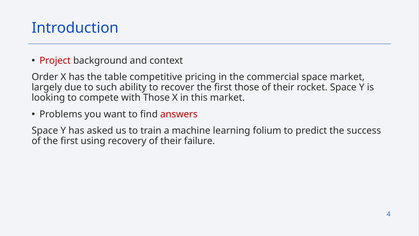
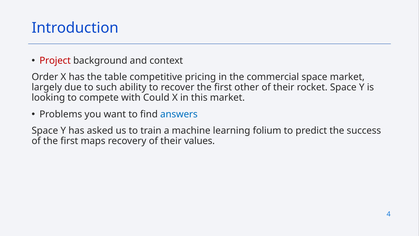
first those: those -> other
with Those: Those -> Could
answers colour: red -> blue
using: using -> maps
failure: failure -> values
